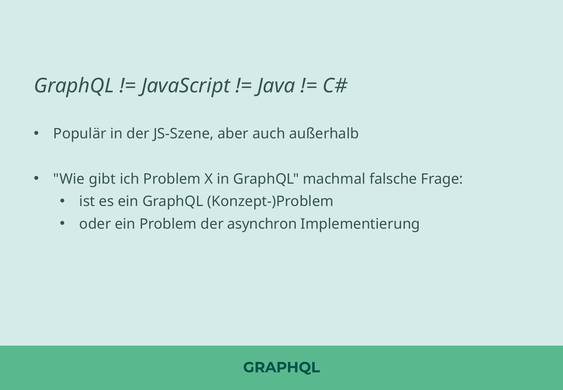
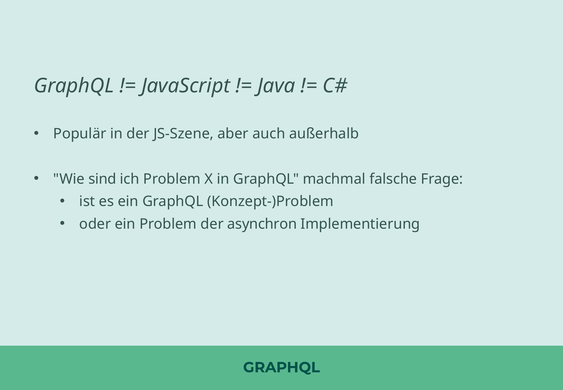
gibt: gibt -> sind
